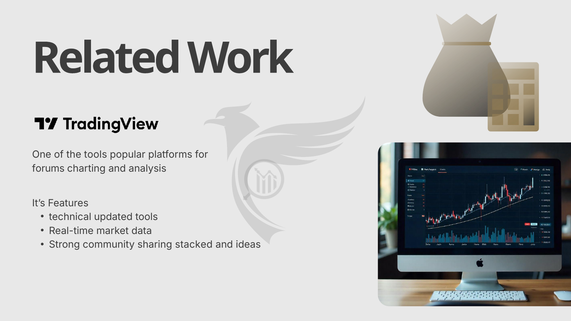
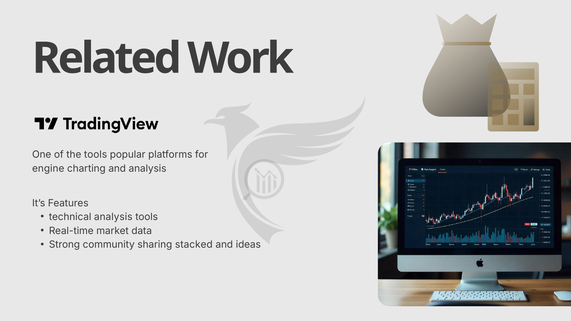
forums: forums -> engine
technical updated: updated -> analysis
